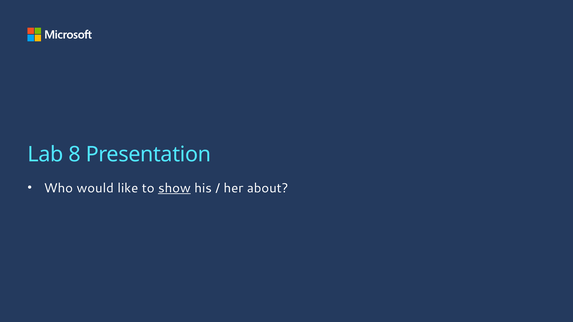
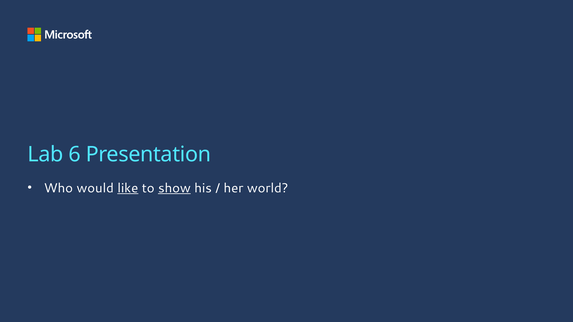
8: 8 -> 6
like underline: none -> present
about: about -> world
